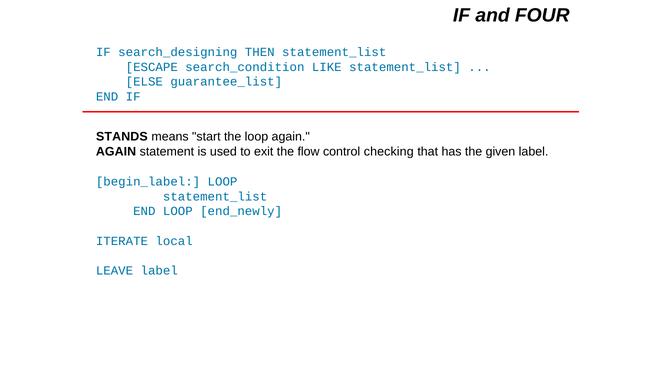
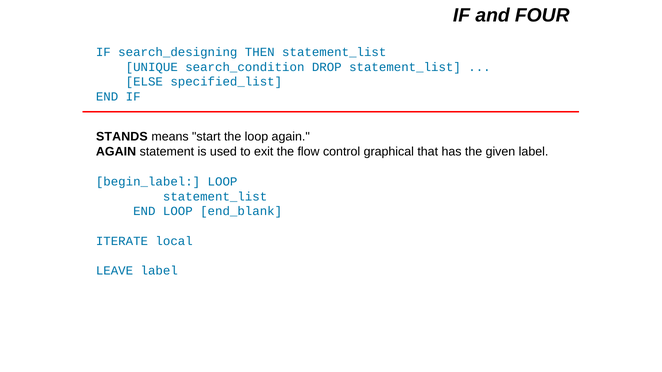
ESCAPE: ESCAPE -> UNIQUE
LIKE: LIKE -> DROP
guarantee_list: guarantee_list -> specified_list
checking: checking -> graphical
end_newly: end_newly -> end_blank
